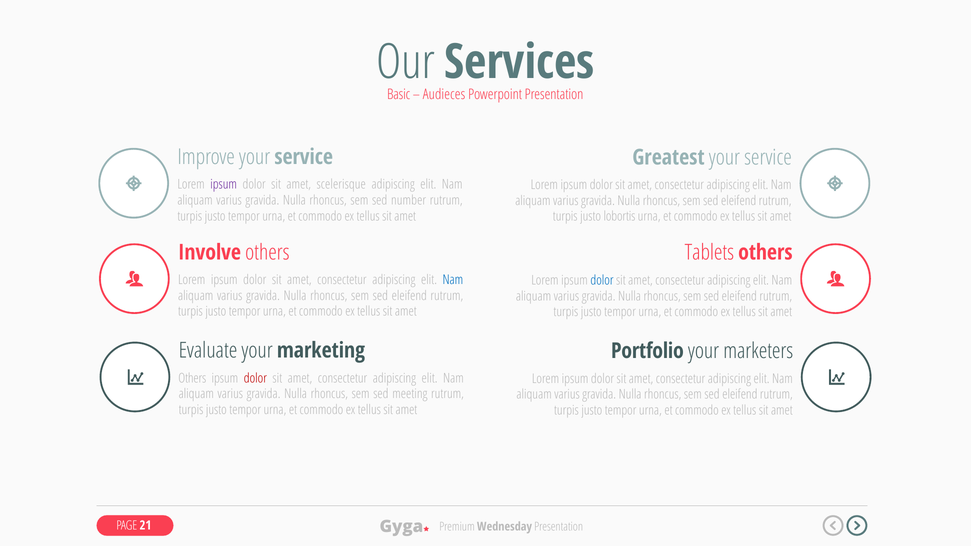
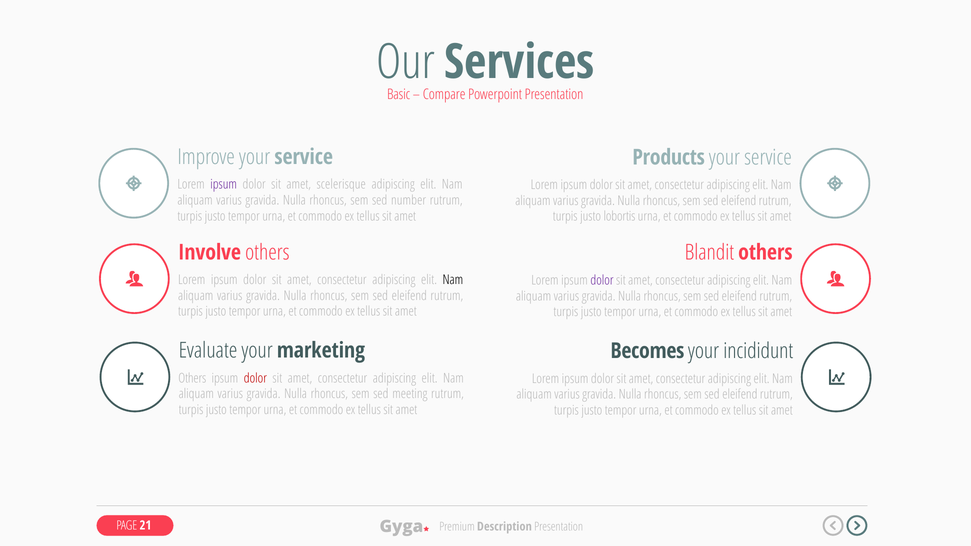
Audieces: Audieces -> Compare
Greatest: Greatest -> Products
Tablets: Tablets -> Blandit
Nam at (453, 280) colour: blue -> black
dolor at (602, 280) colour: blue -> purple
Portfolio: Portfolio -> Becomes
marketers: marketers -> incididunt
Wednesday: Wednesday -> Description
